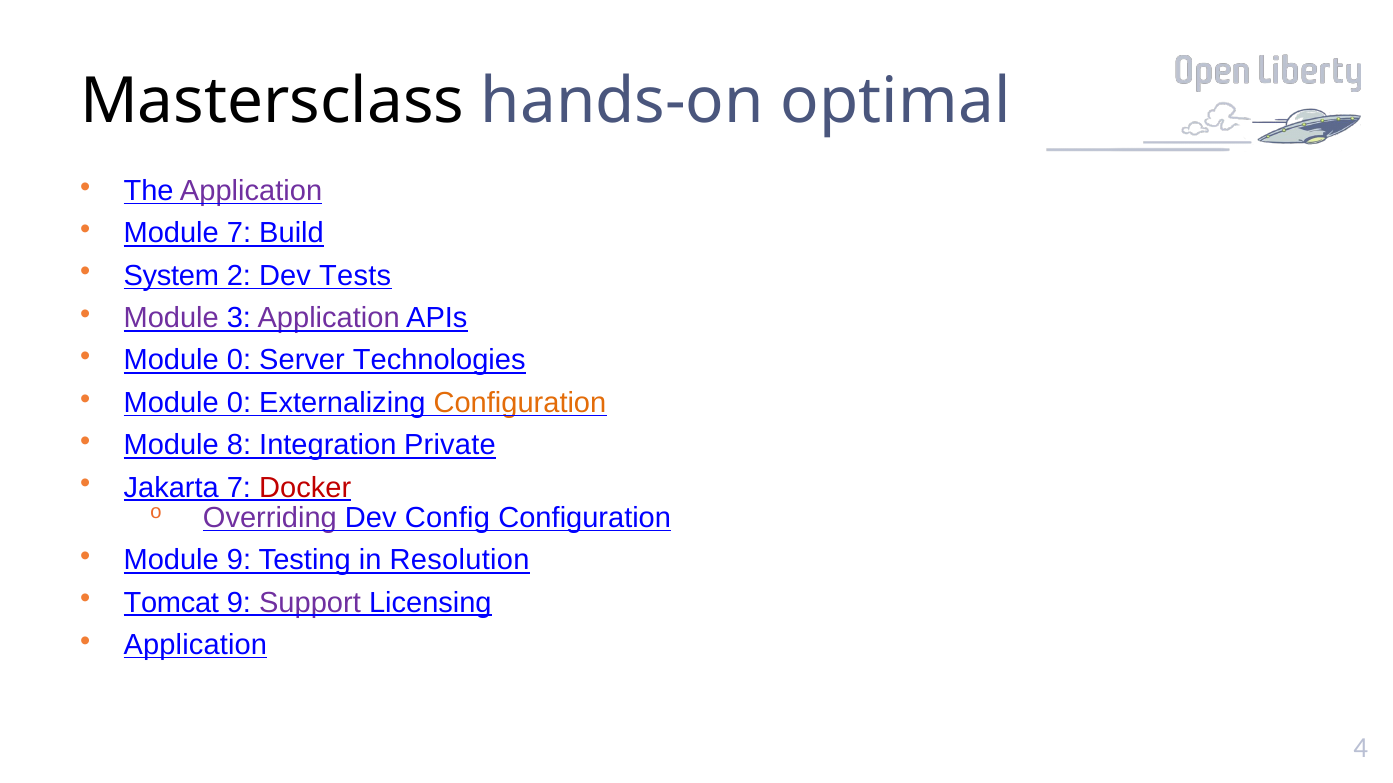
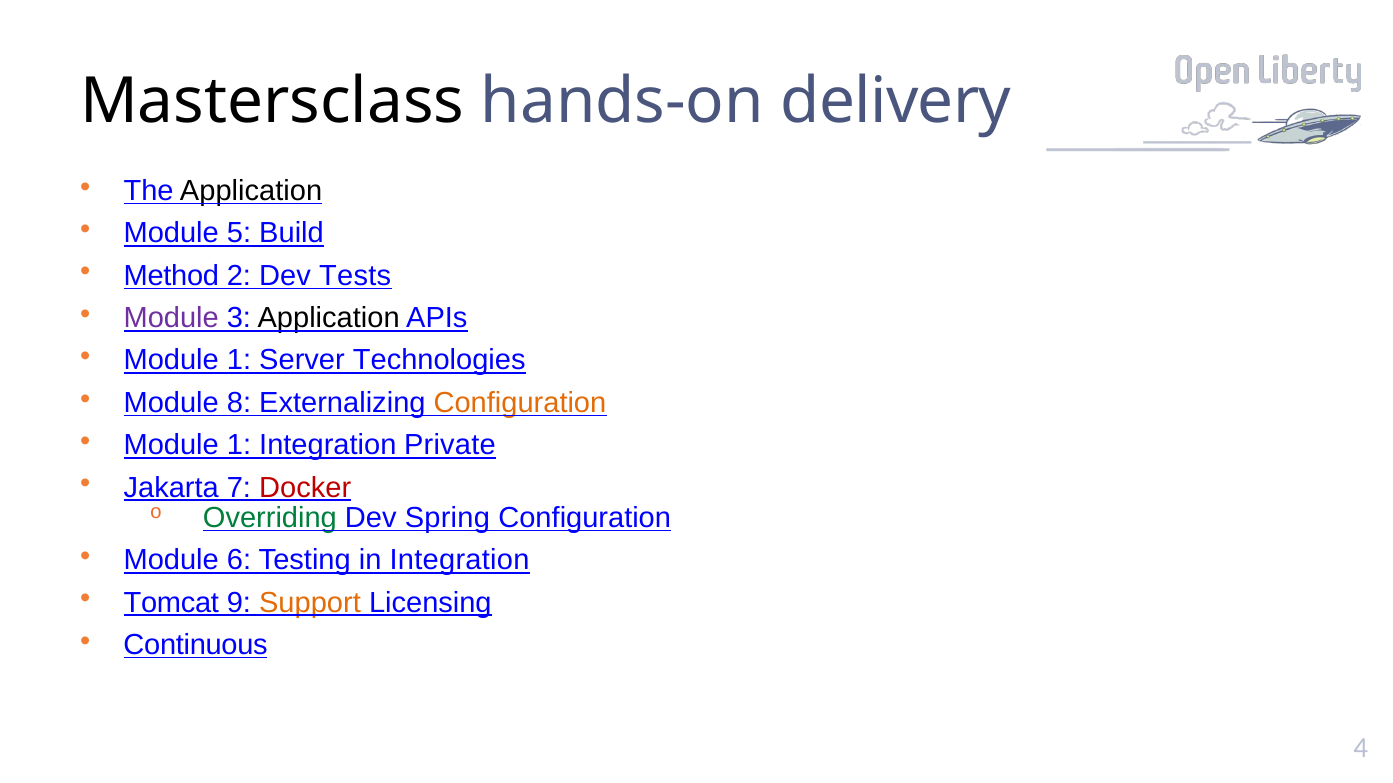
optimal: optimal -> delivery
Application at (251, 191) colour: purple -> black
Module 7: 7 -> 5
System: System -> Method
Application at (329, 318) colour: purple -> black
0 at (239, 361): 0 -> 1
0 at (239, 403): 0 -> 8
8 at (239, 445): 8 -> 1
Overriding colour: purple -> green
Config: Config -> Spring
Module 9: 9 -> 6
in Resolution: Resolution -> Integration
Support colour: purple -> orange
Application at (195, 645): Application -> Continuous
